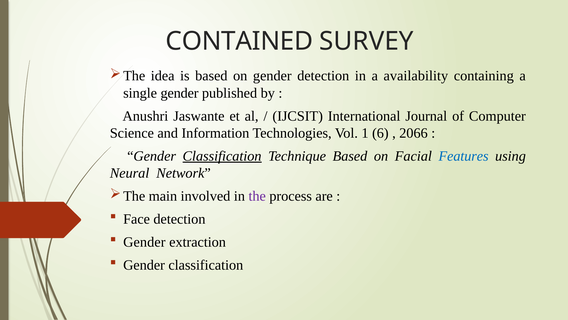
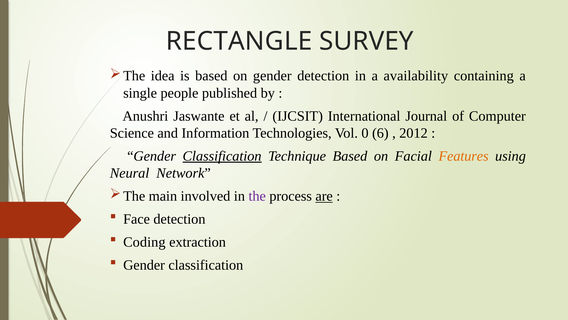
CONTAINED: CONTAINED -> RECTANGLE
single gender: gender -> people
1: 1 -> 0
2066: 2066 -> 2012
Features colour: blue -> orange
are underline: none -> present
Gender at (144, 242): Gender -> Coding
